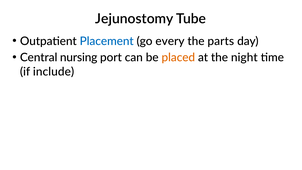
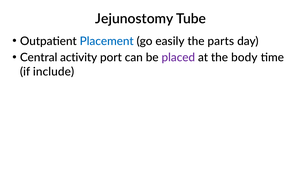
every: every -> easily
nursing: nursing -> activity
placed colour: orange -> purple
night: night -> body
